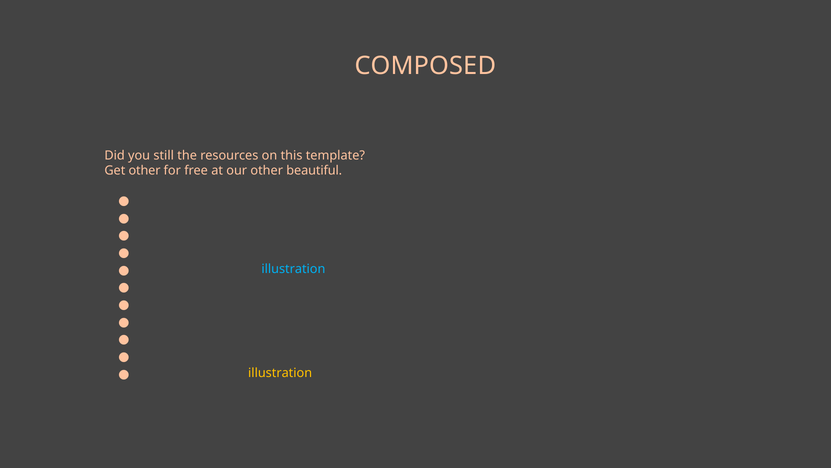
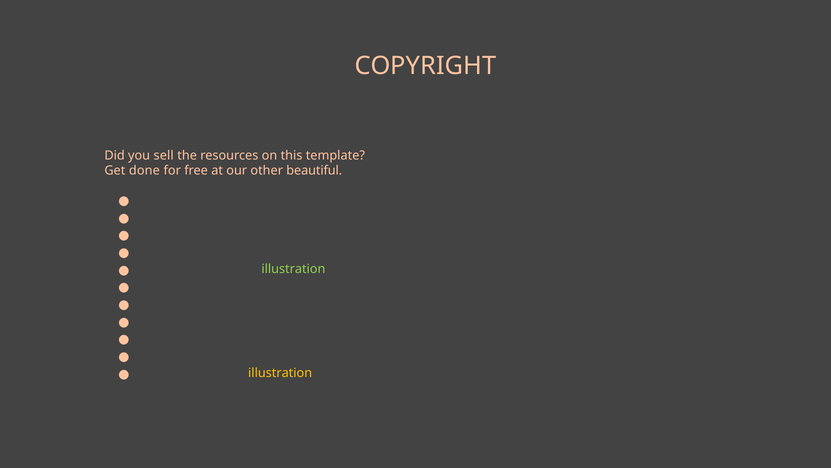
COMPOSED: COMPOSED -> COPYRIGHT
still: still -> sell
Get other: other -> done
illustration at (293, 269) colour: light blue -> light green
